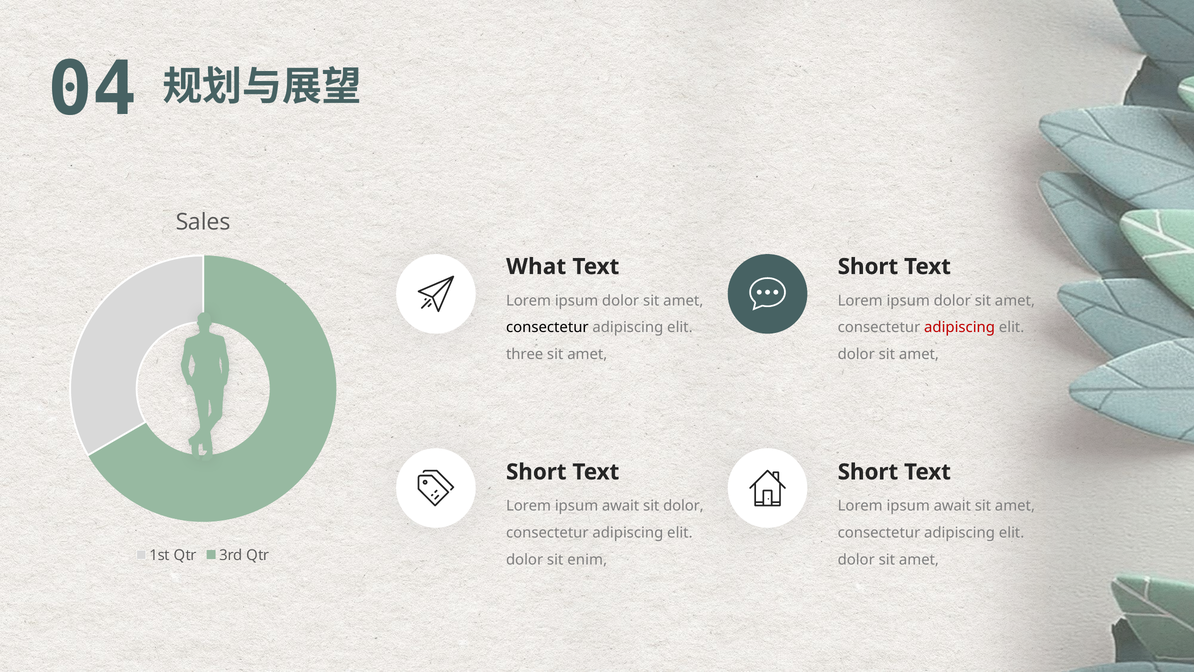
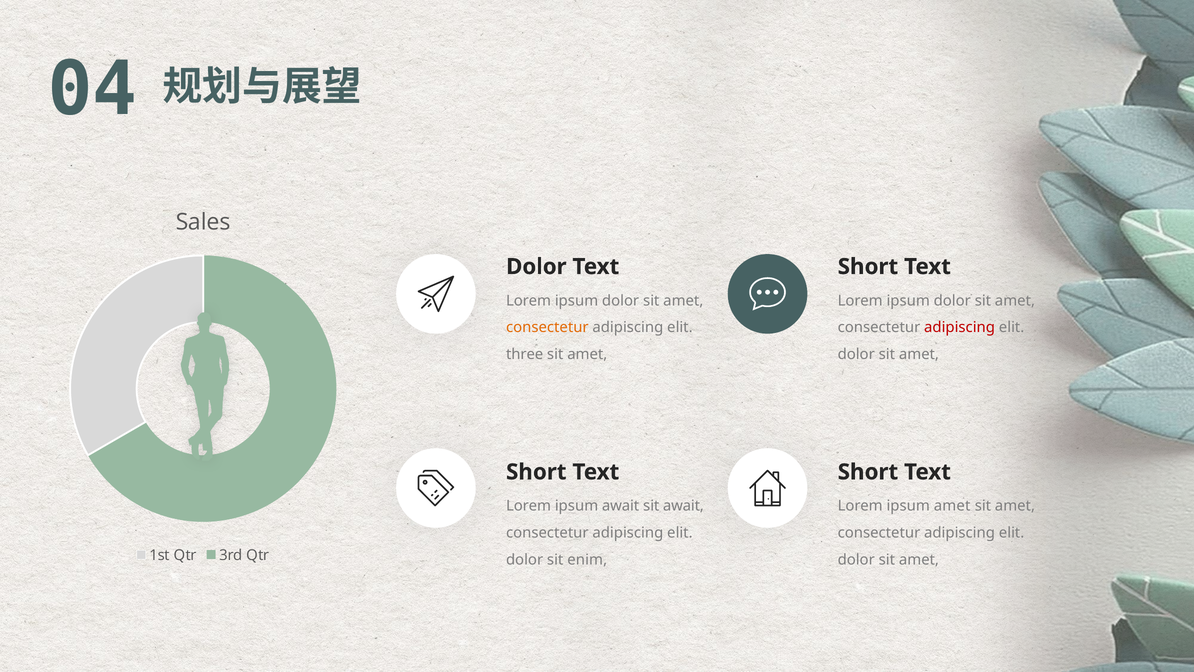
What at (536, 267): What -> Dolor
consectetur at (547, 327) colour: black -> orange
sit dolor: dolor -> await
await at (952, 506): await -> amet
